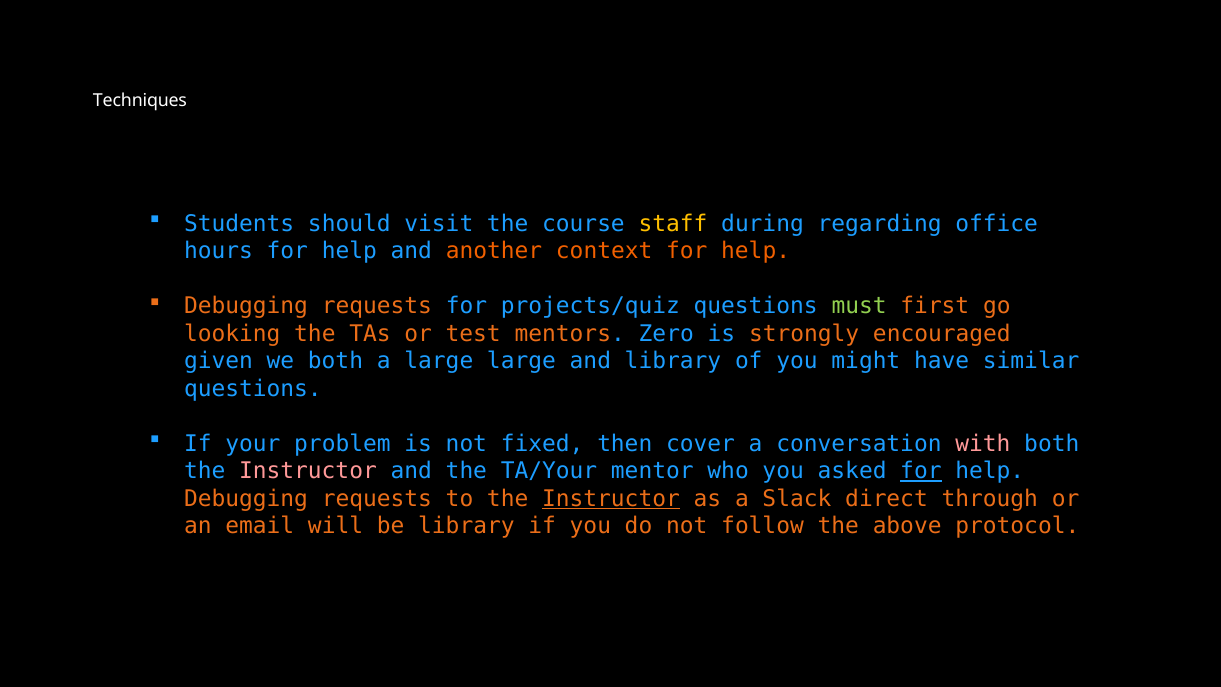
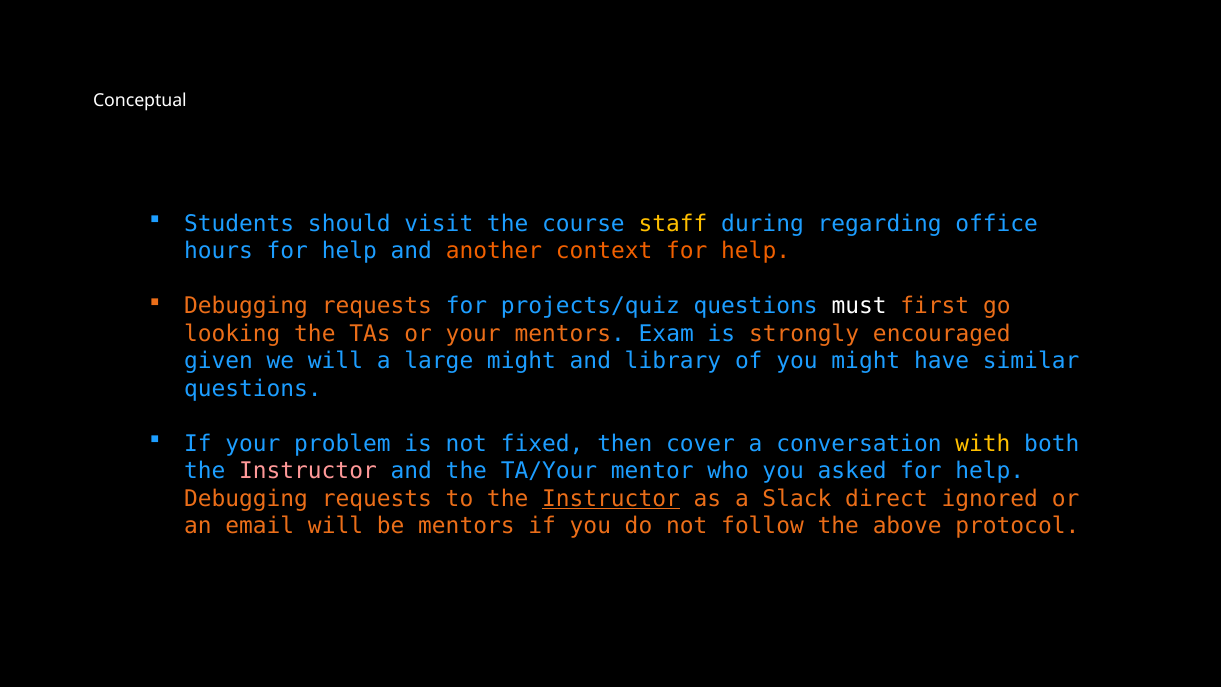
Techniques: Techniques -> Conceptual
must colour: light green -> white
or test: test -> your
Zero: Zero -> Exam
we both: both -> will
large large: large -> might
with colour: pink -> yellow
for at (921, 471) underline: present -> none
through: through -> ignored
be library: library -> mentors
